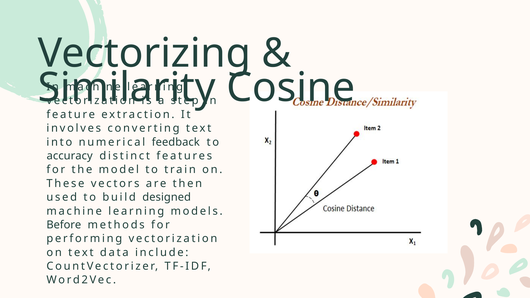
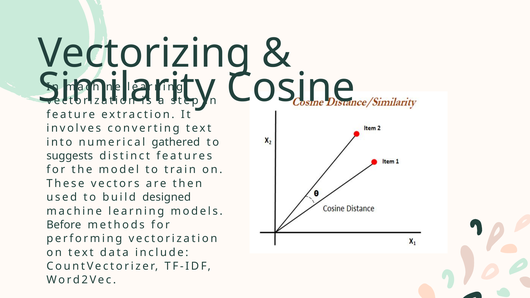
feedback: feedback -> gathered
accuracy: accuracy -> suggests
